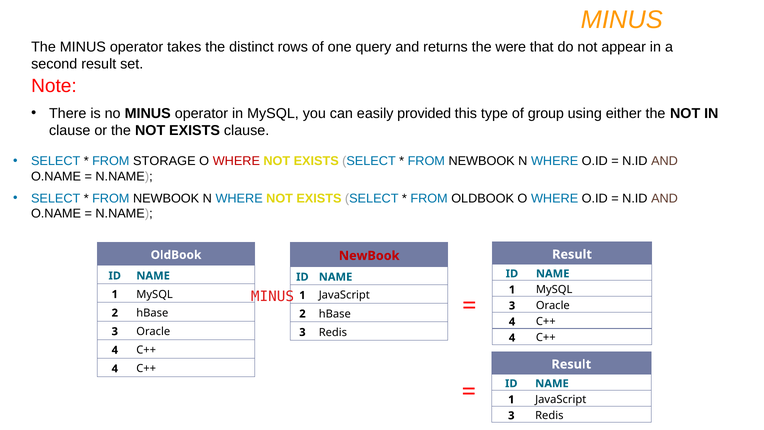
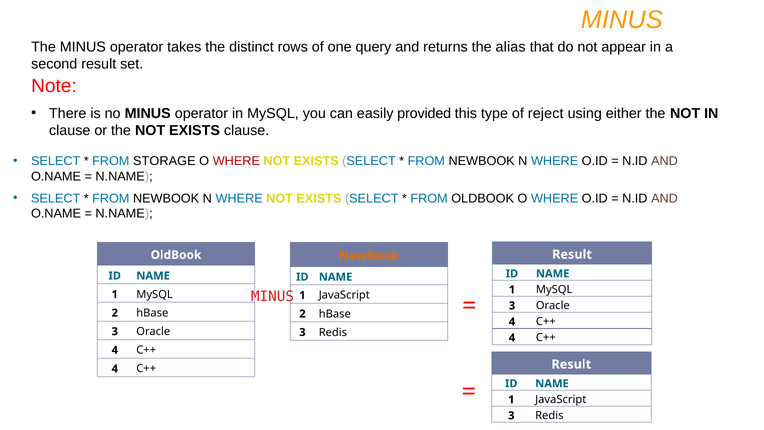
were: were -> alias
group: group -> reject
NewBook at (369, 256) colour: red -> orange
